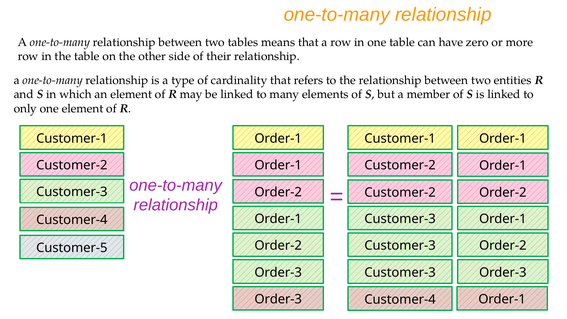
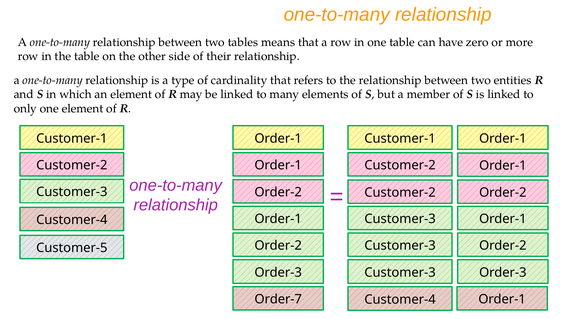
Order-3 at (278, 299): Order-3 -> Order-7
